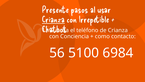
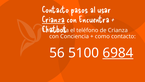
Presente at (55, 10): Presente -> Contacto
Irrepetible: Irrepetible -> Encuentra
6984 underline: none -> present
